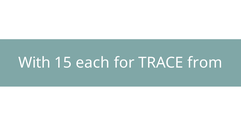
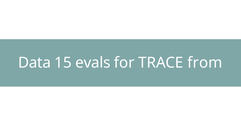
With: With -> Data
each: each -> evals
